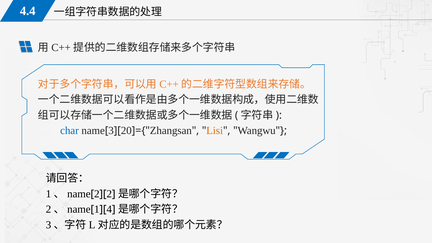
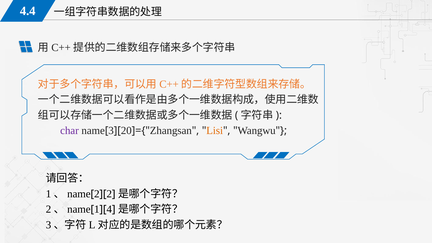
char colour: blue -> purple
